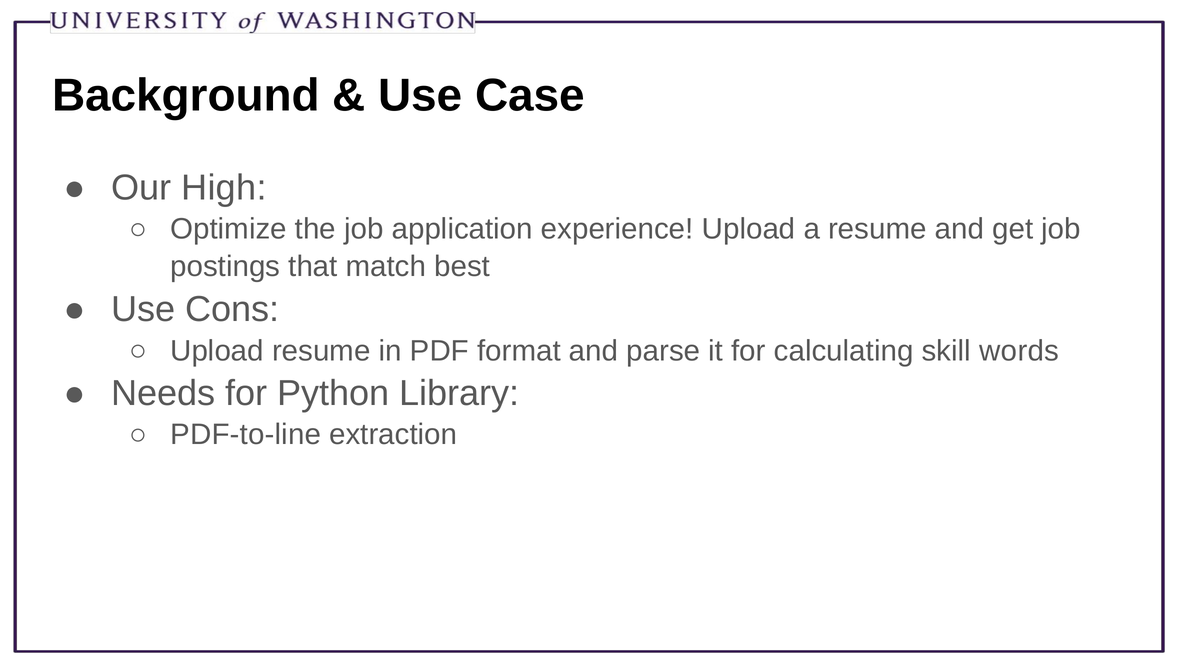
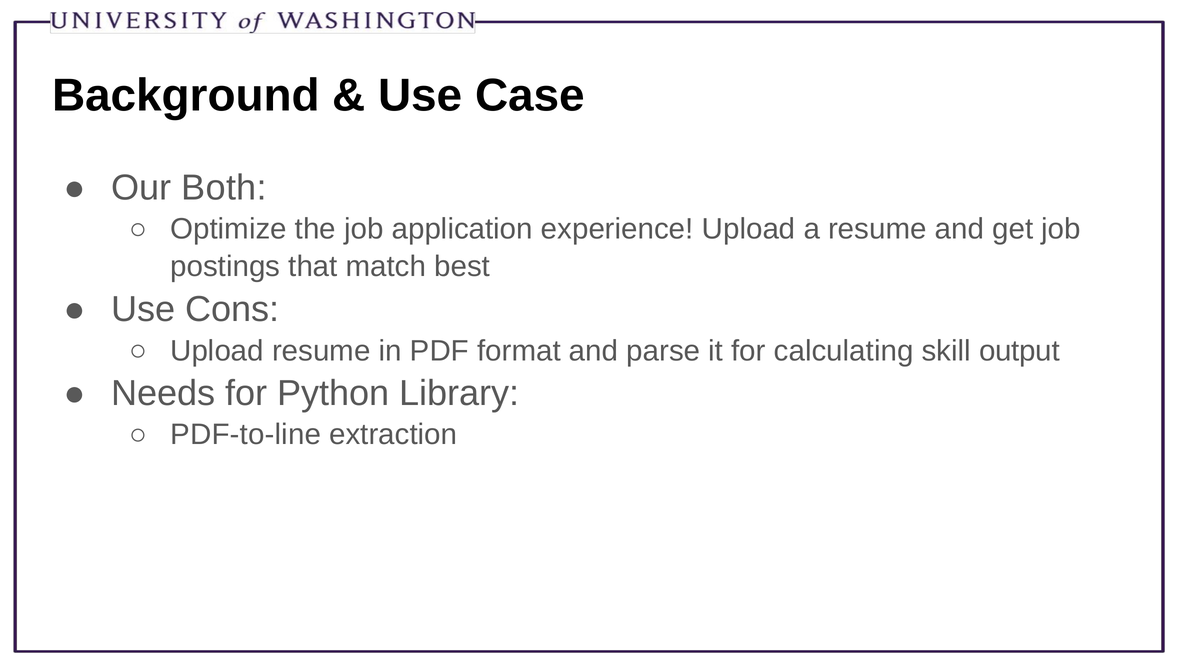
High: High -> Both
words: words -> output
